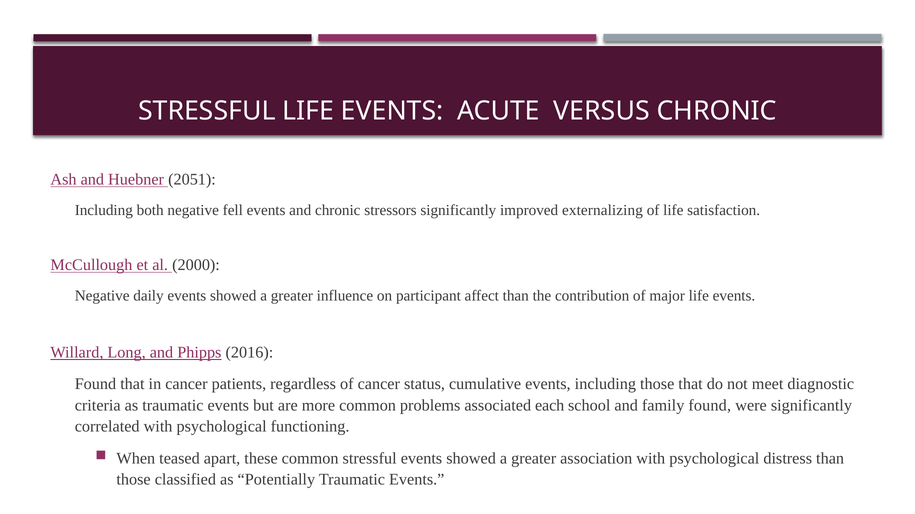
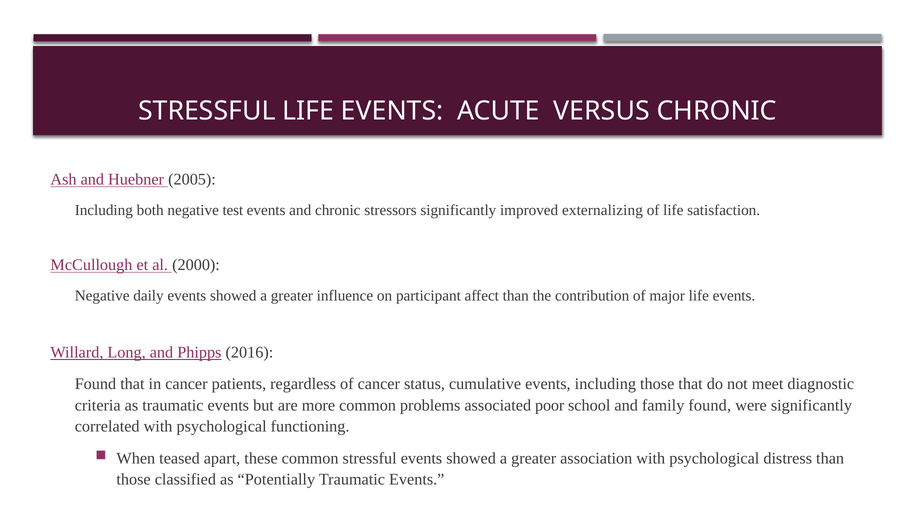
2051: 2051 -> 2005
fell: fell -> test
each: each -> poor
